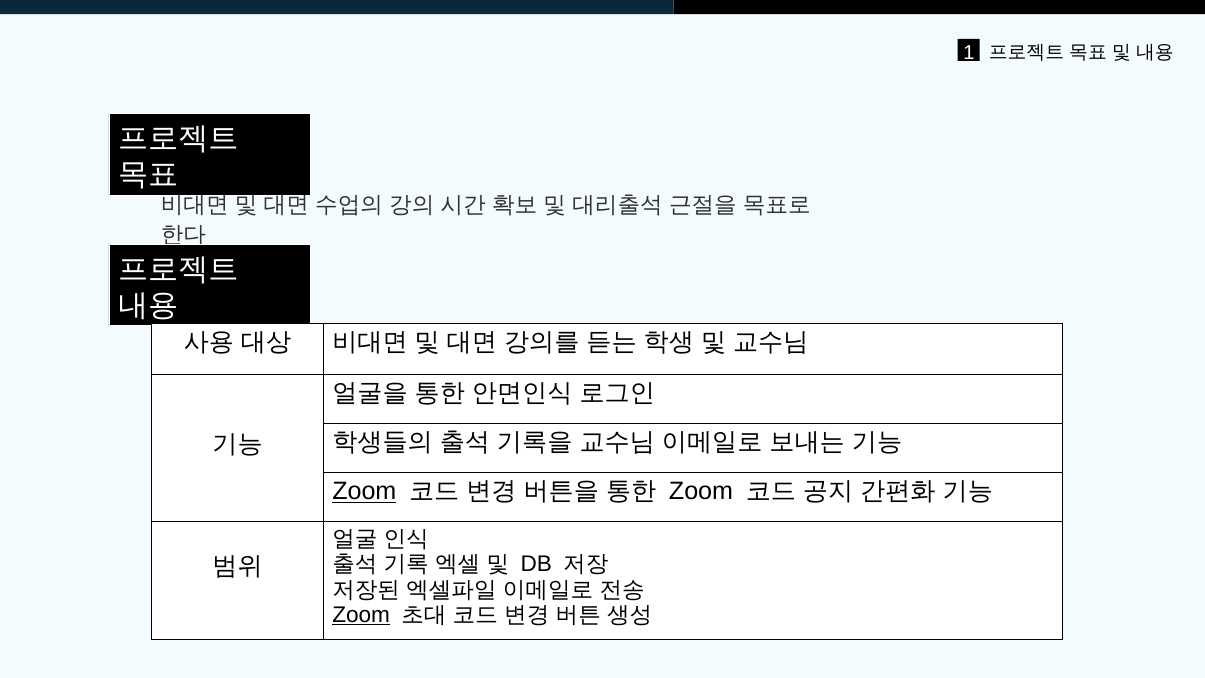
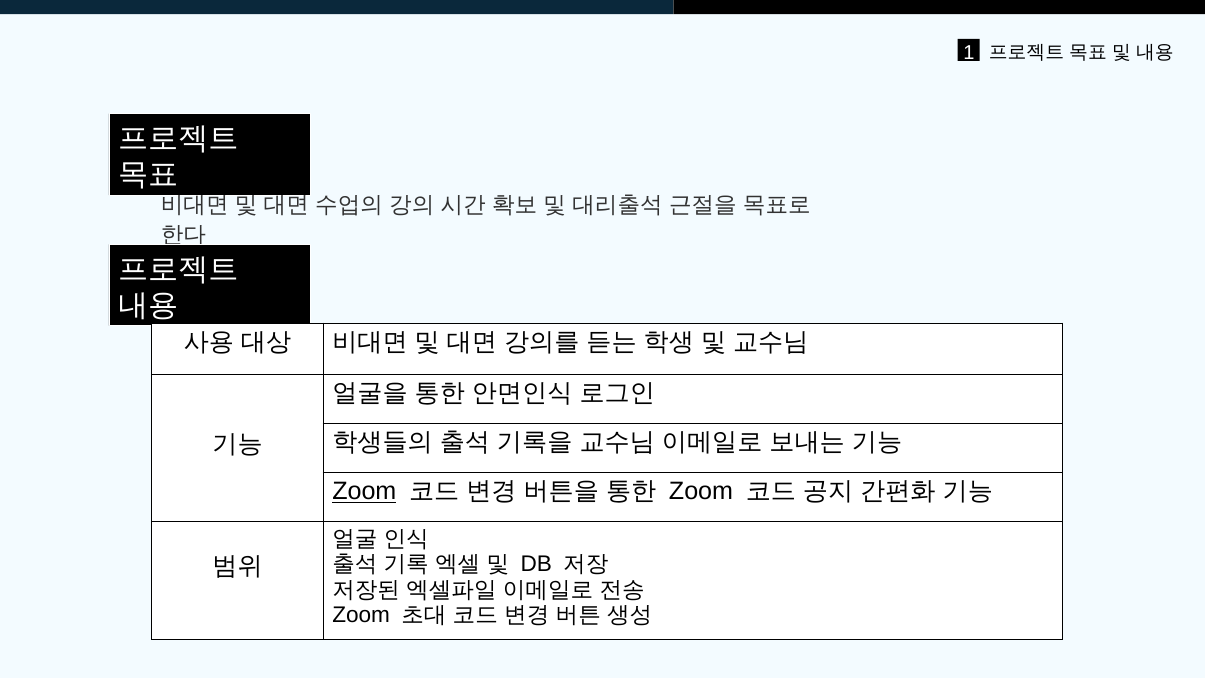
Zoom at (361, 615) underline: present -> none
